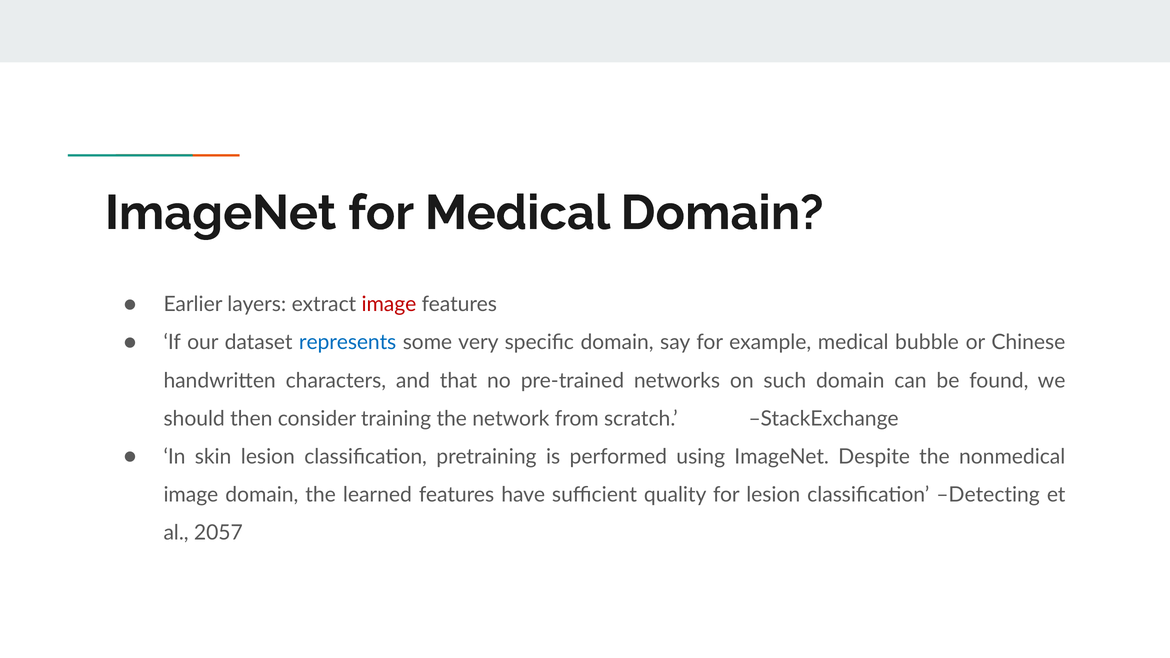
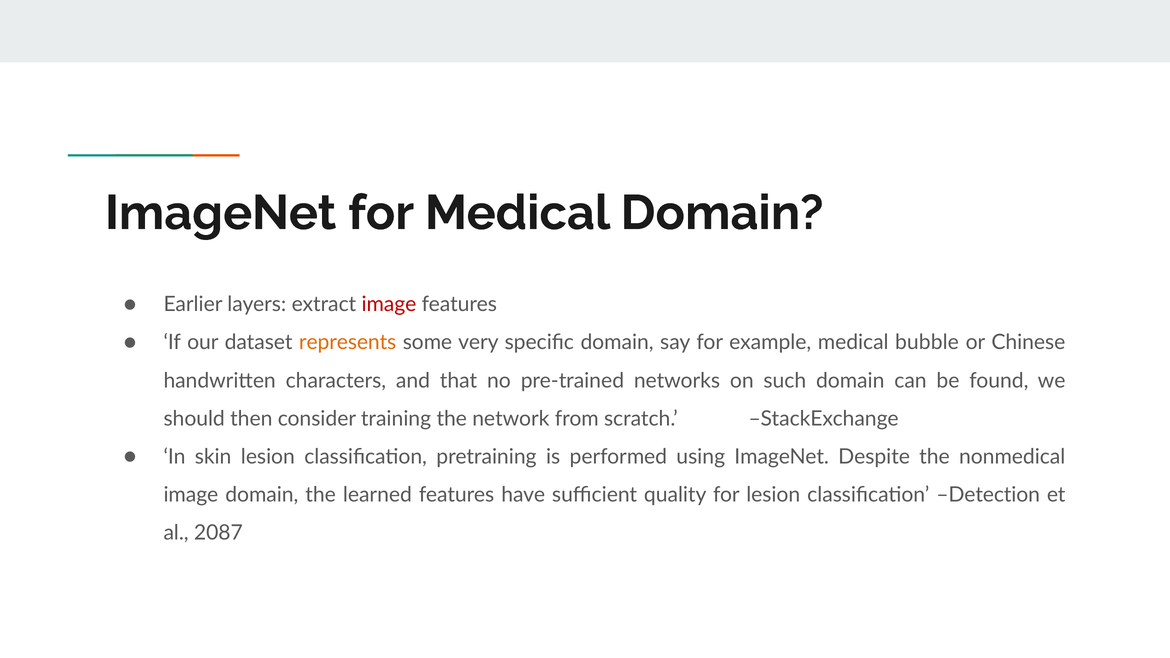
represents colour: blue -> orange
Detecting: Detecting -> Detection
2057: 2057 -> 2087
